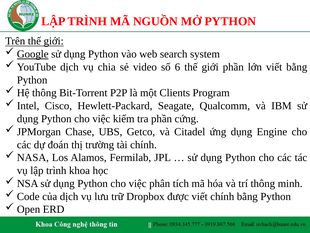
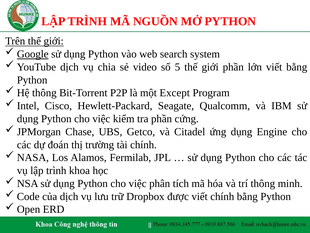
6: 6 -> 5
Clients: Clients -> Except
